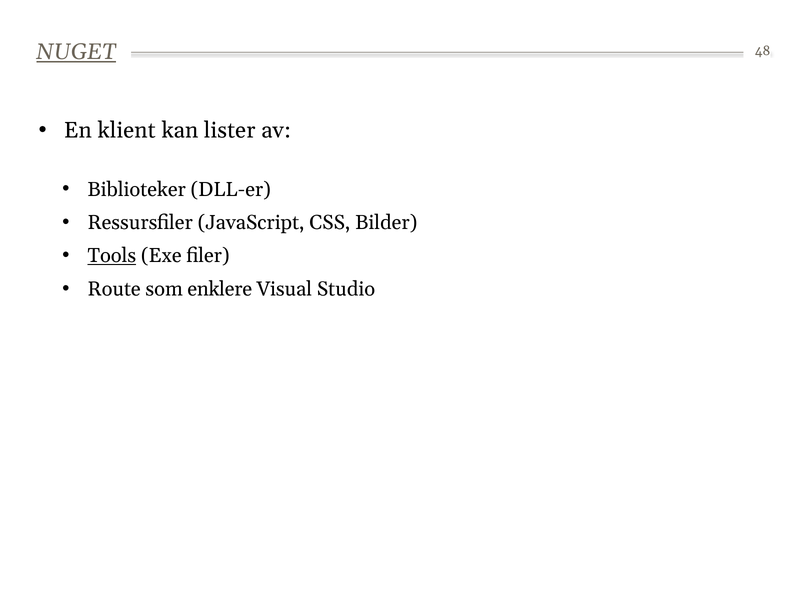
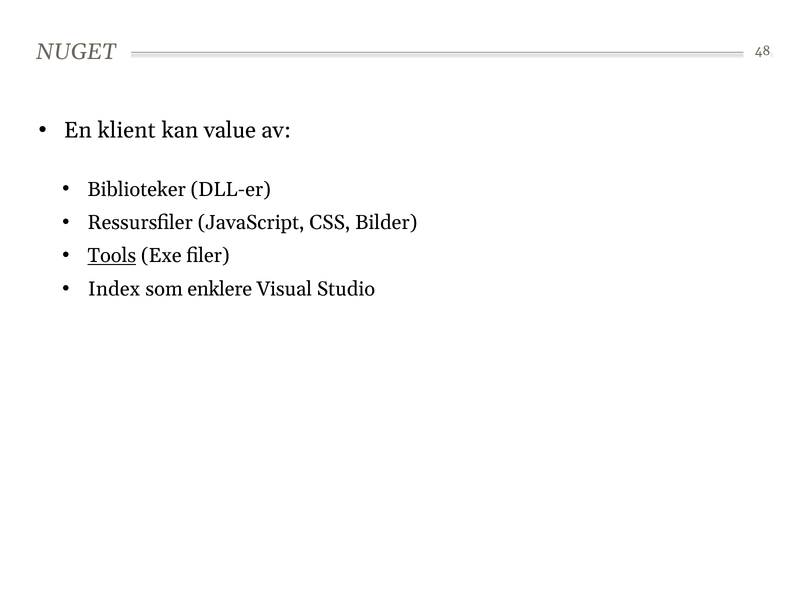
NUGET underline: present -> none
lister: lister -> value
Route: Route -> Index
